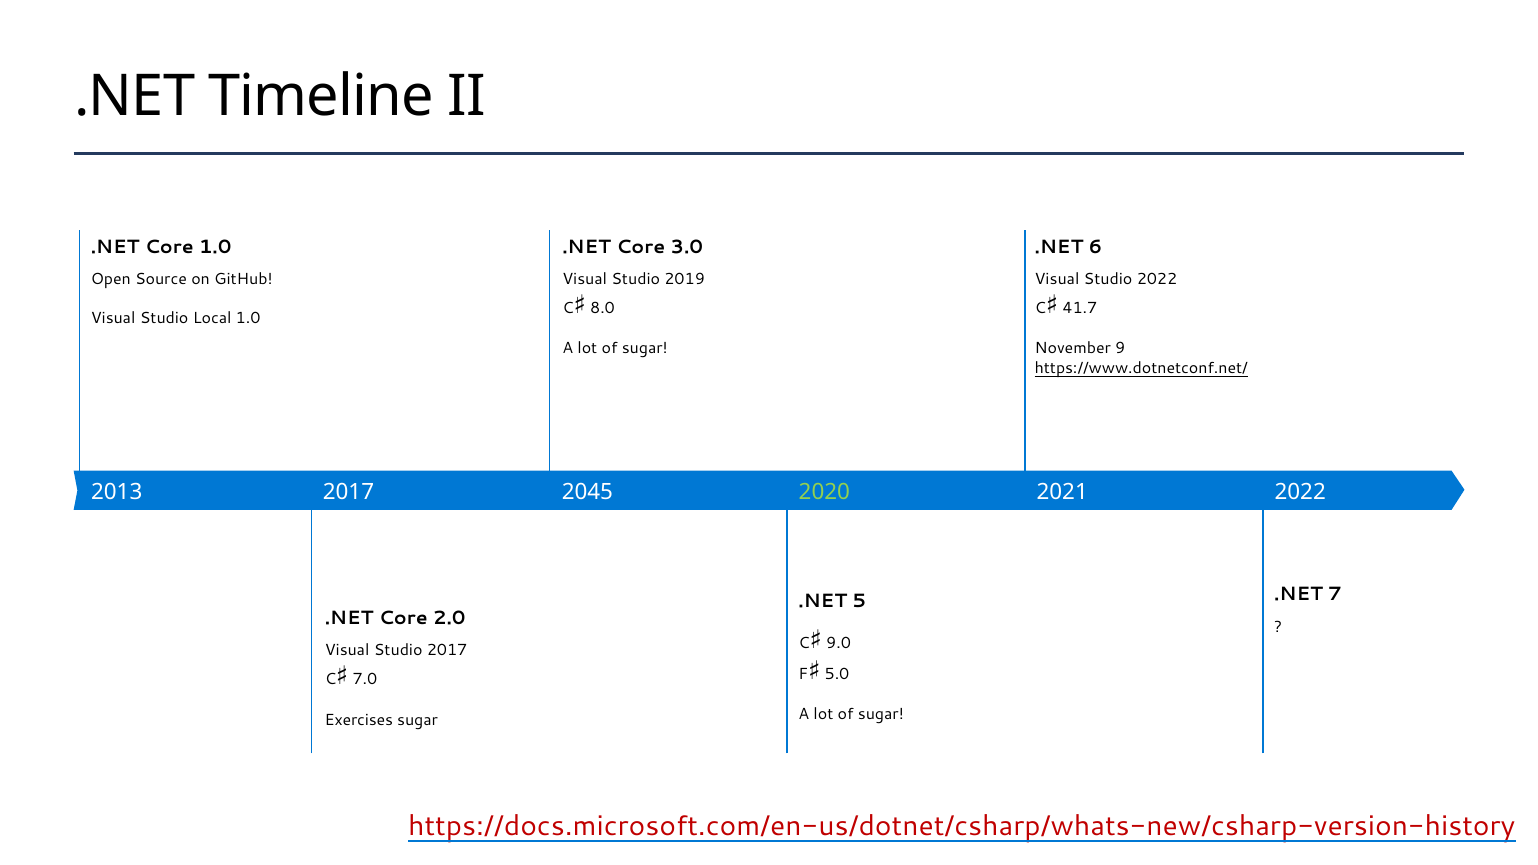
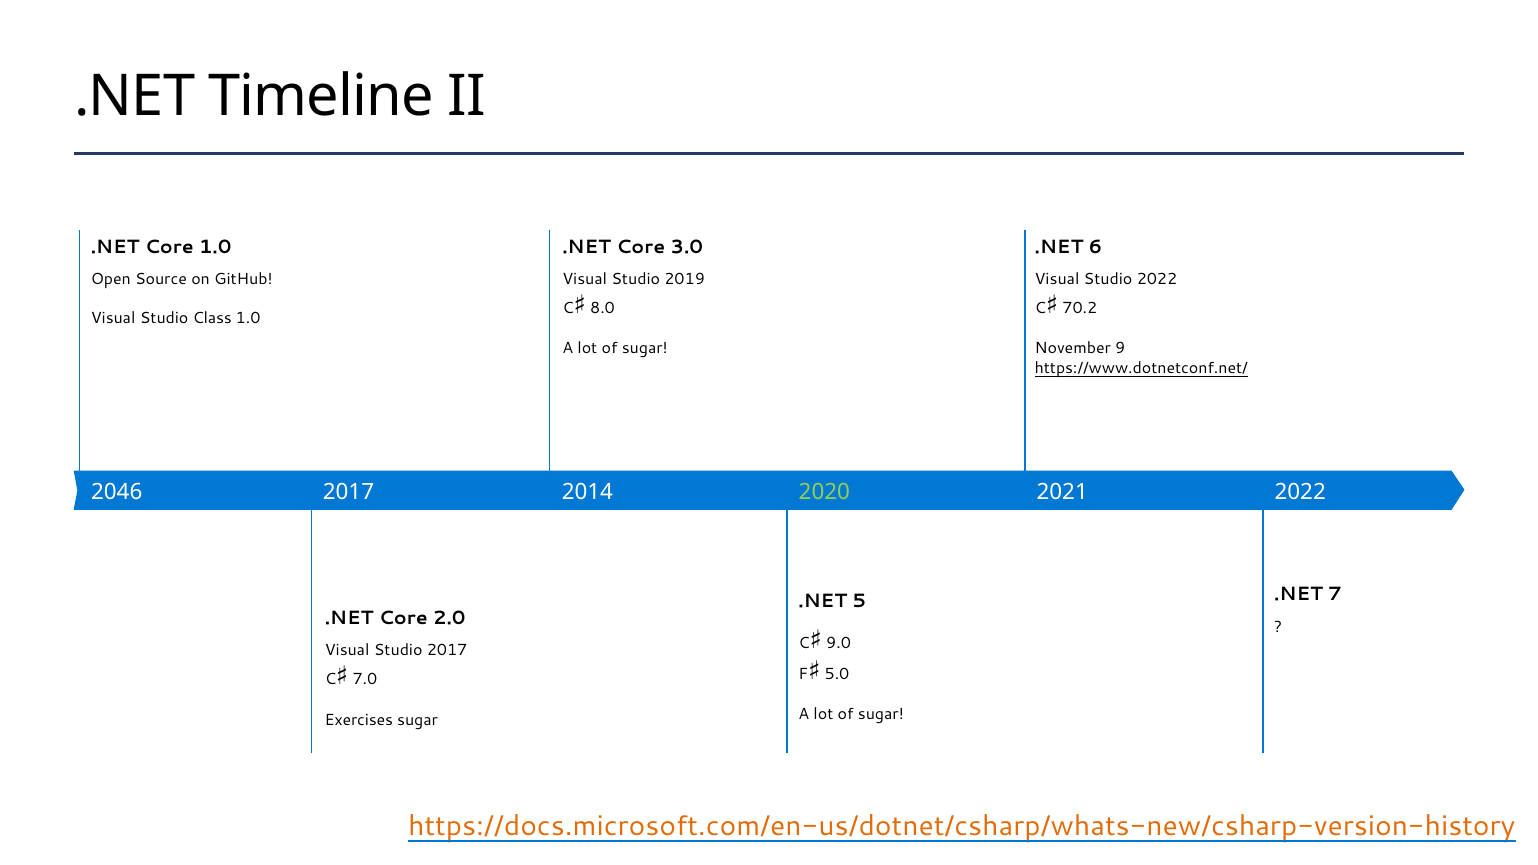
41.7: 41.7 -> 70.2
Local: Local -> Class
2013: 2013 -> 2046
2045: 2045 -> 2014
https://docs.microsoft.com/en-us/dotnet/csharp/whats-new/csharp-version-history colour: red -> orange
